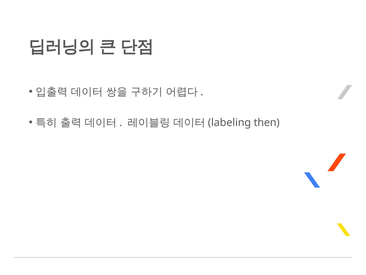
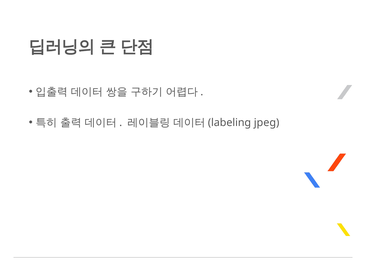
then: then -> jpeg
